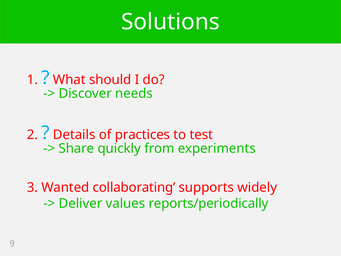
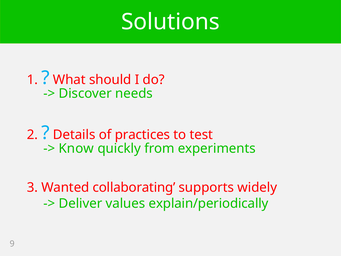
Share: Share -> Know
reports/periodically: reports/periodically -> explain/periodically
